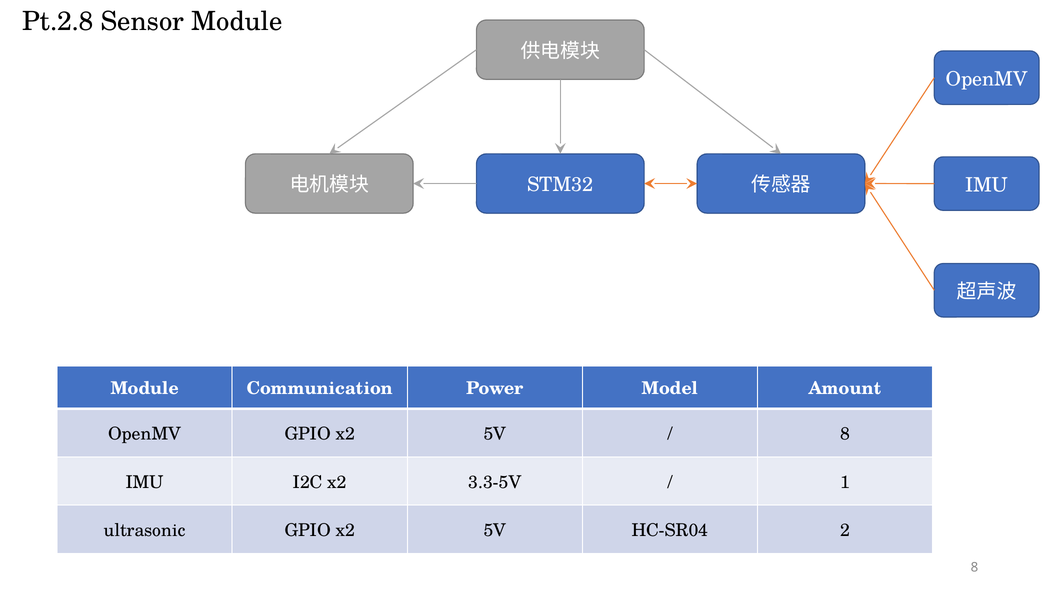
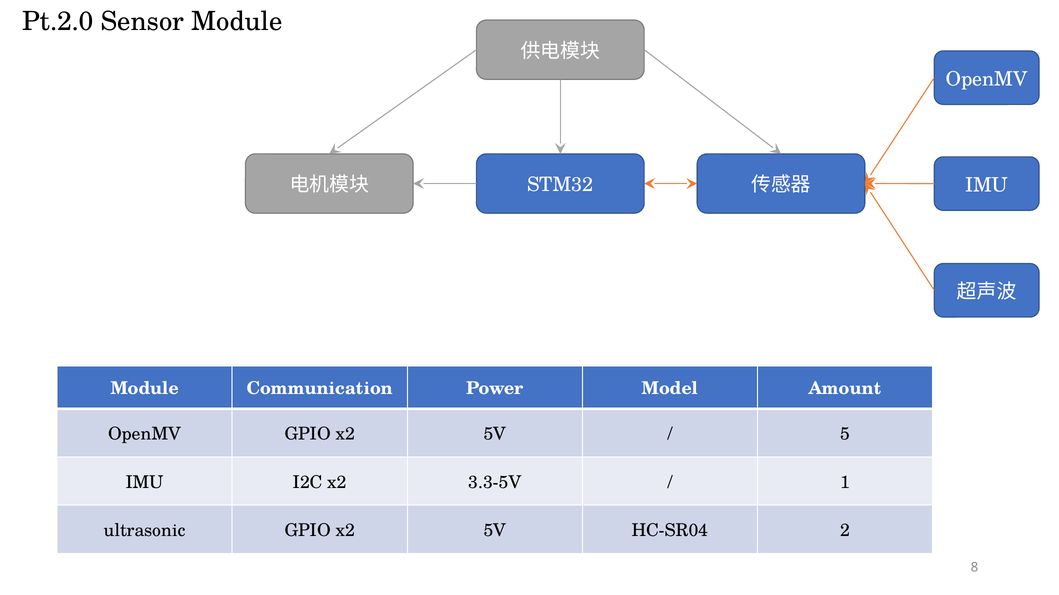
Pt.2.8: Pt.2.8 -> Pt.2.0
8 at (845, 435): 8 -> 5
